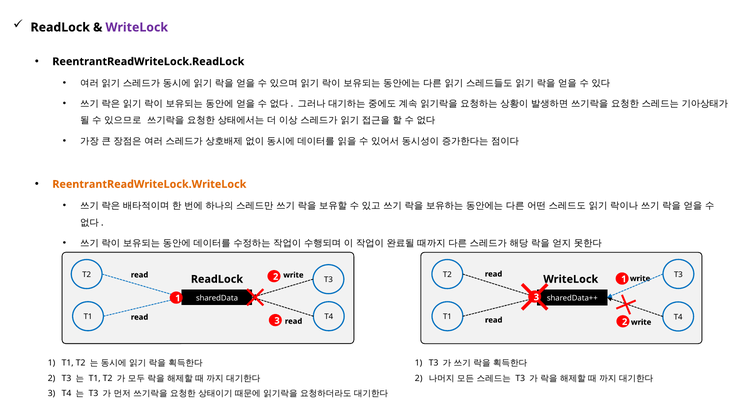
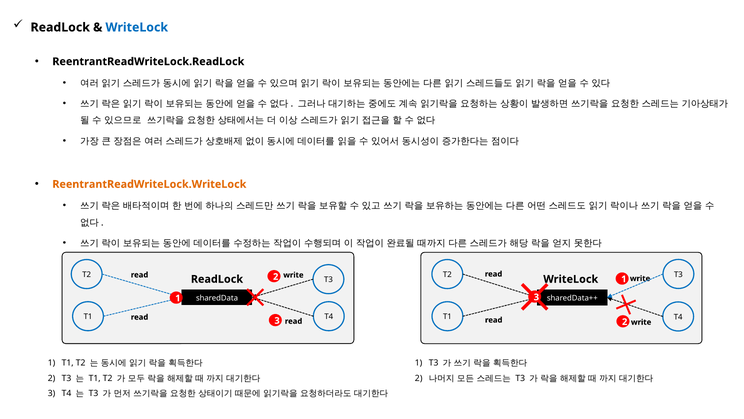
WriteLock at (137, 27) colour: purple -> blue
